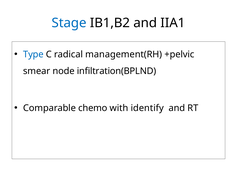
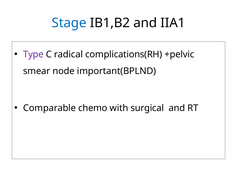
Type colour: blue -> purple
management(RH: management(RH -> complications(RH
infiltration(BPLND: infiltration(BPLND -> important(BPLND
identify: identify -> surgical
